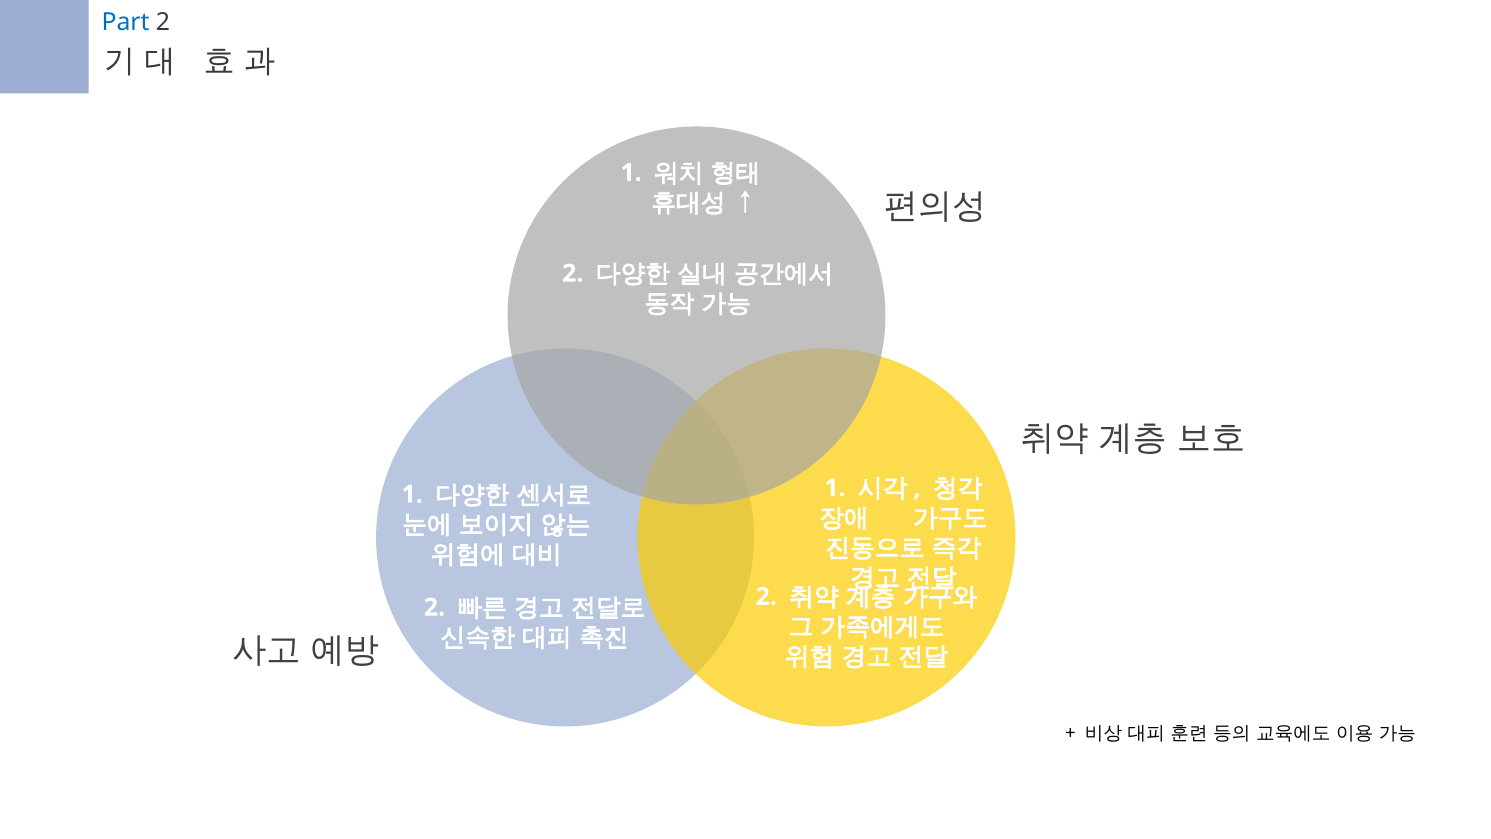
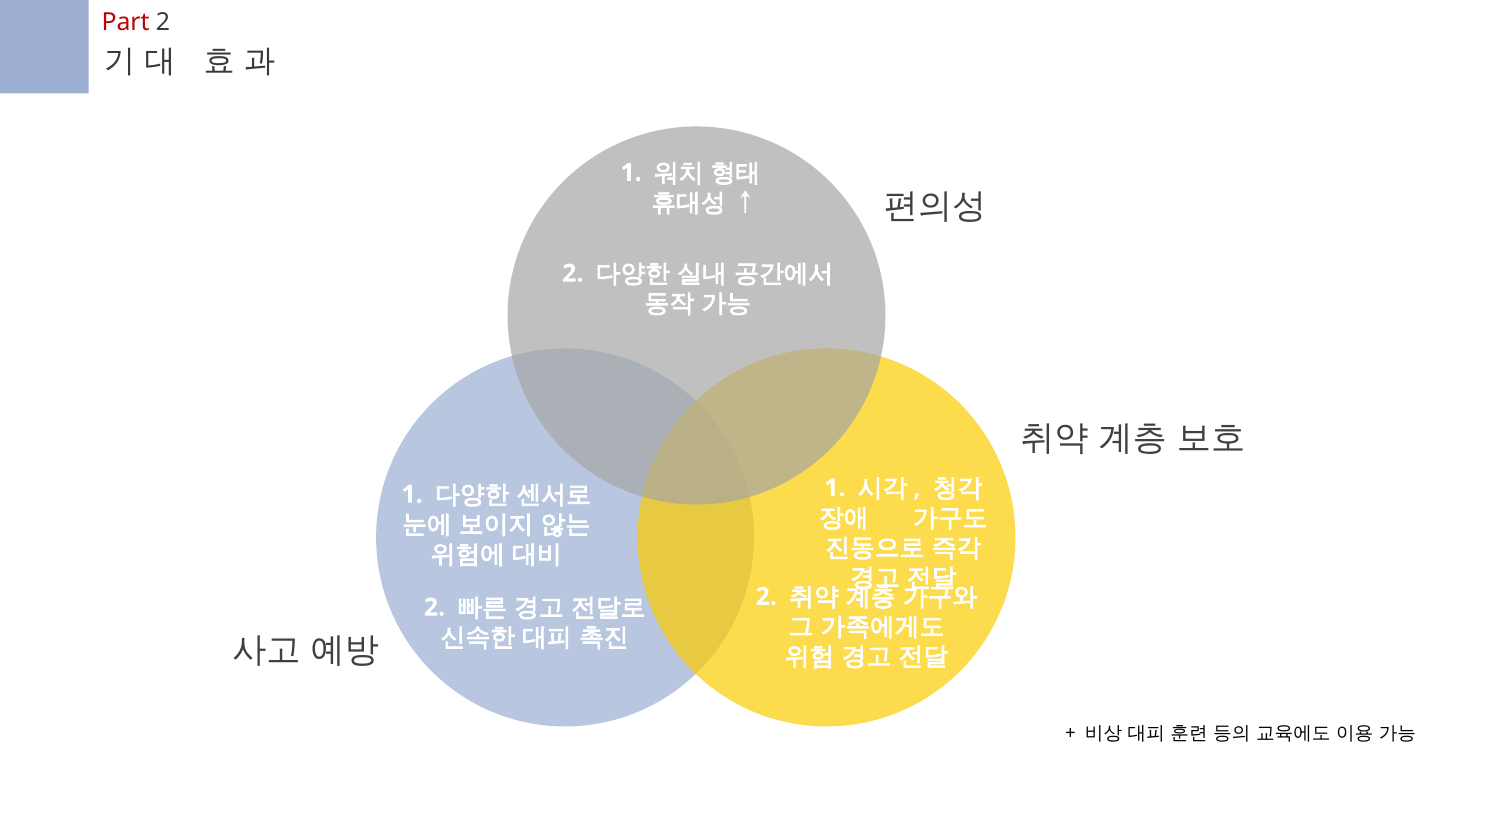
Part colour: blue -> red
